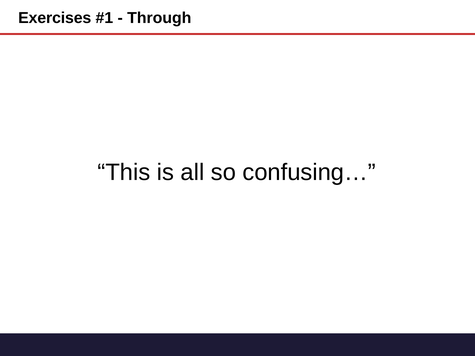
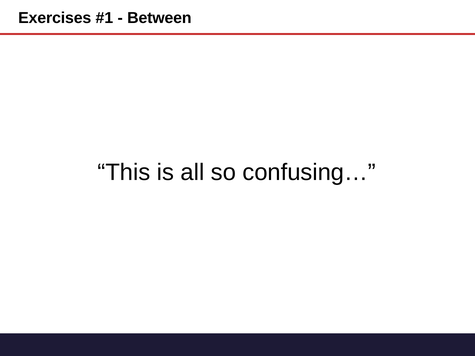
Through: Through -> Between
